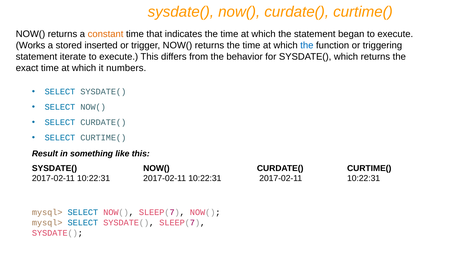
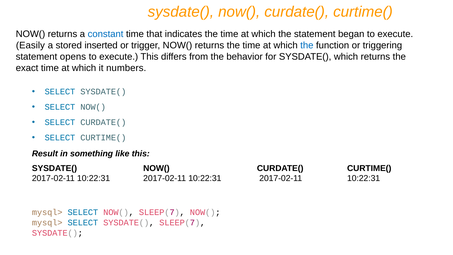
constant colour: orange -> blue
Works: Works -> Easily
iterate: iterate -> opens
